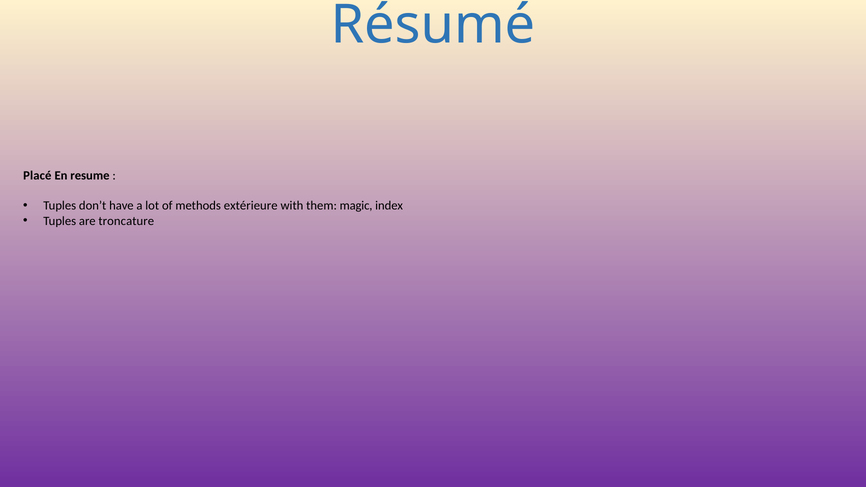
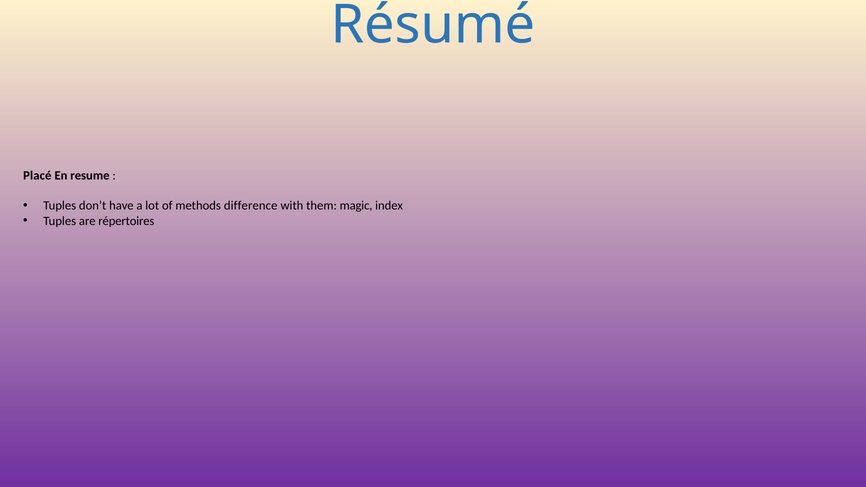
extérieure: extérieure -> difference
troncature: troncature -> répertoires
